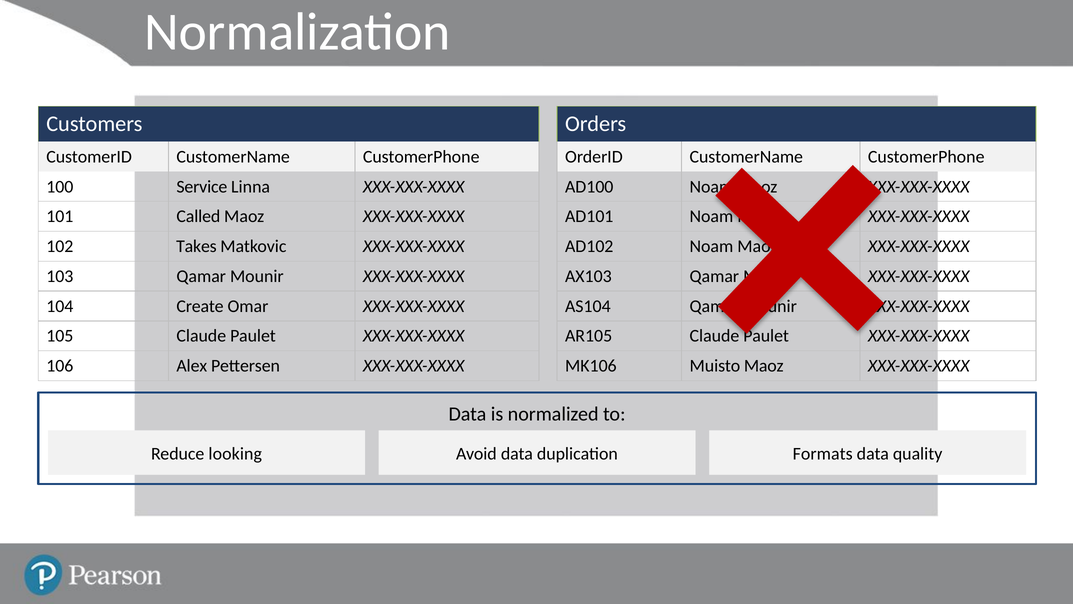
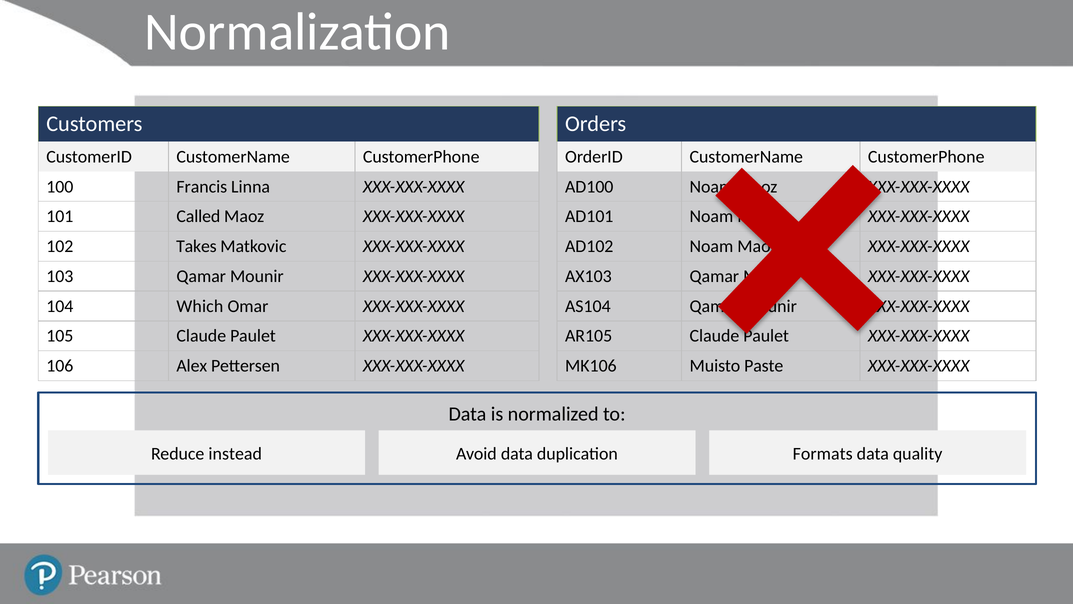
Service: Service -> Francis
Create: Create -> Which
Muisto Maoz: Maoz -> Paste
looking: looking -> instead
